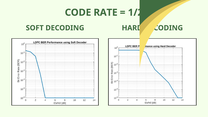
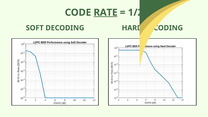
RATE underline: none -> present
